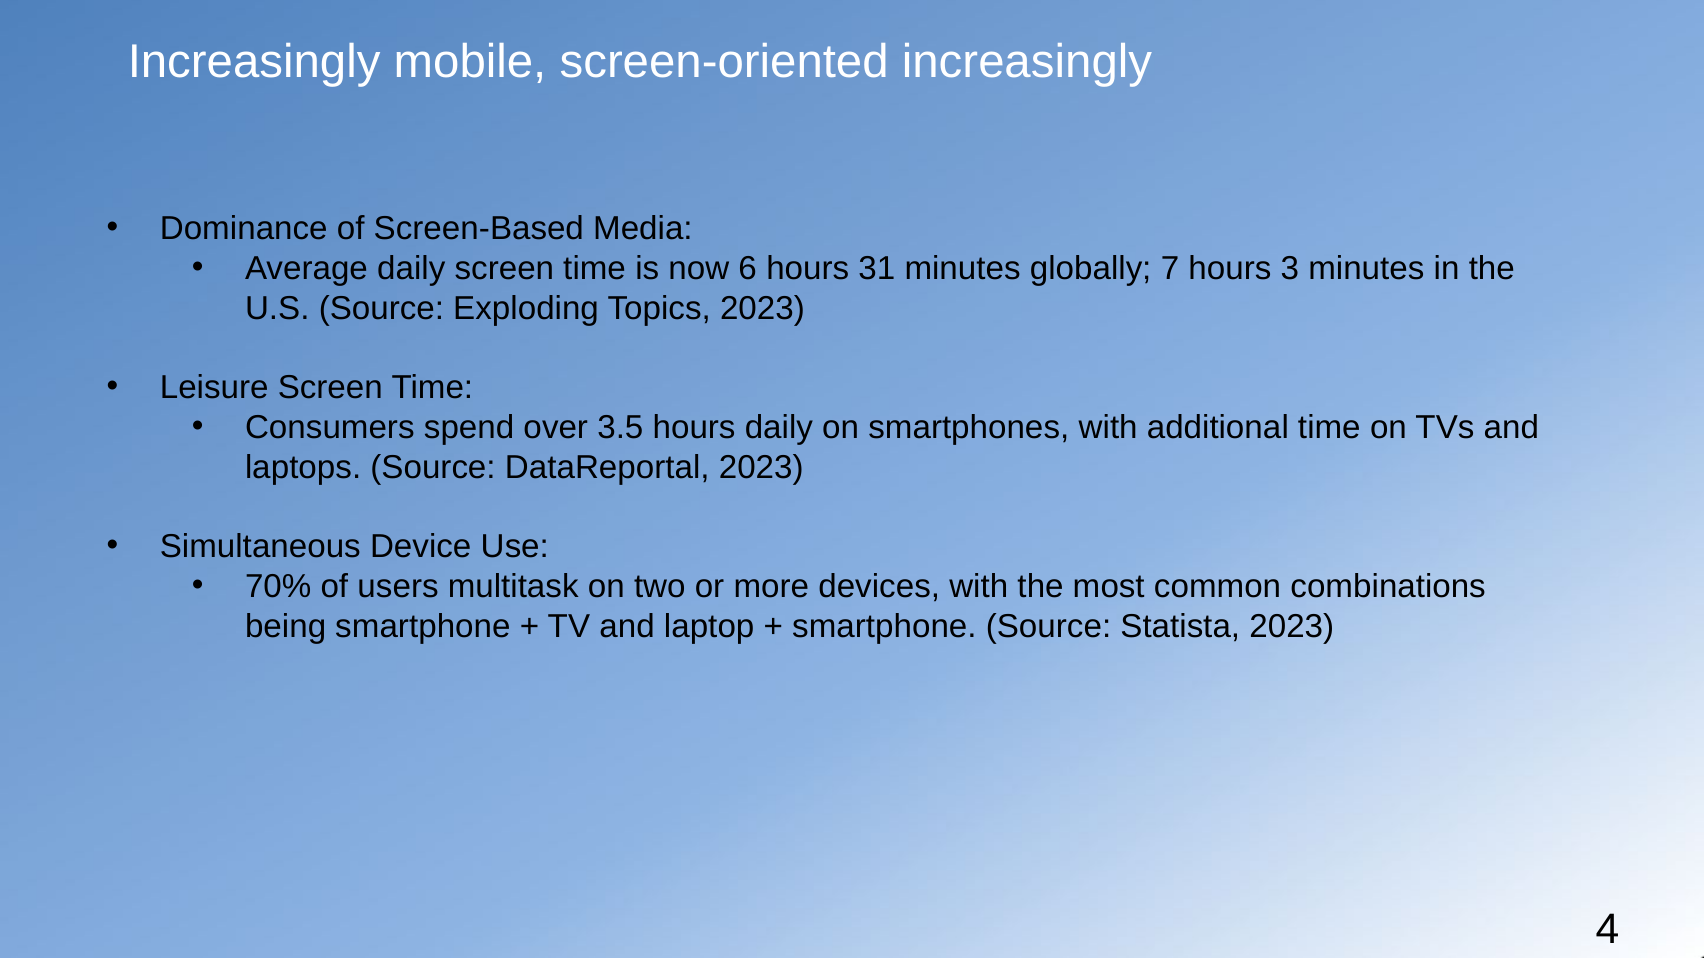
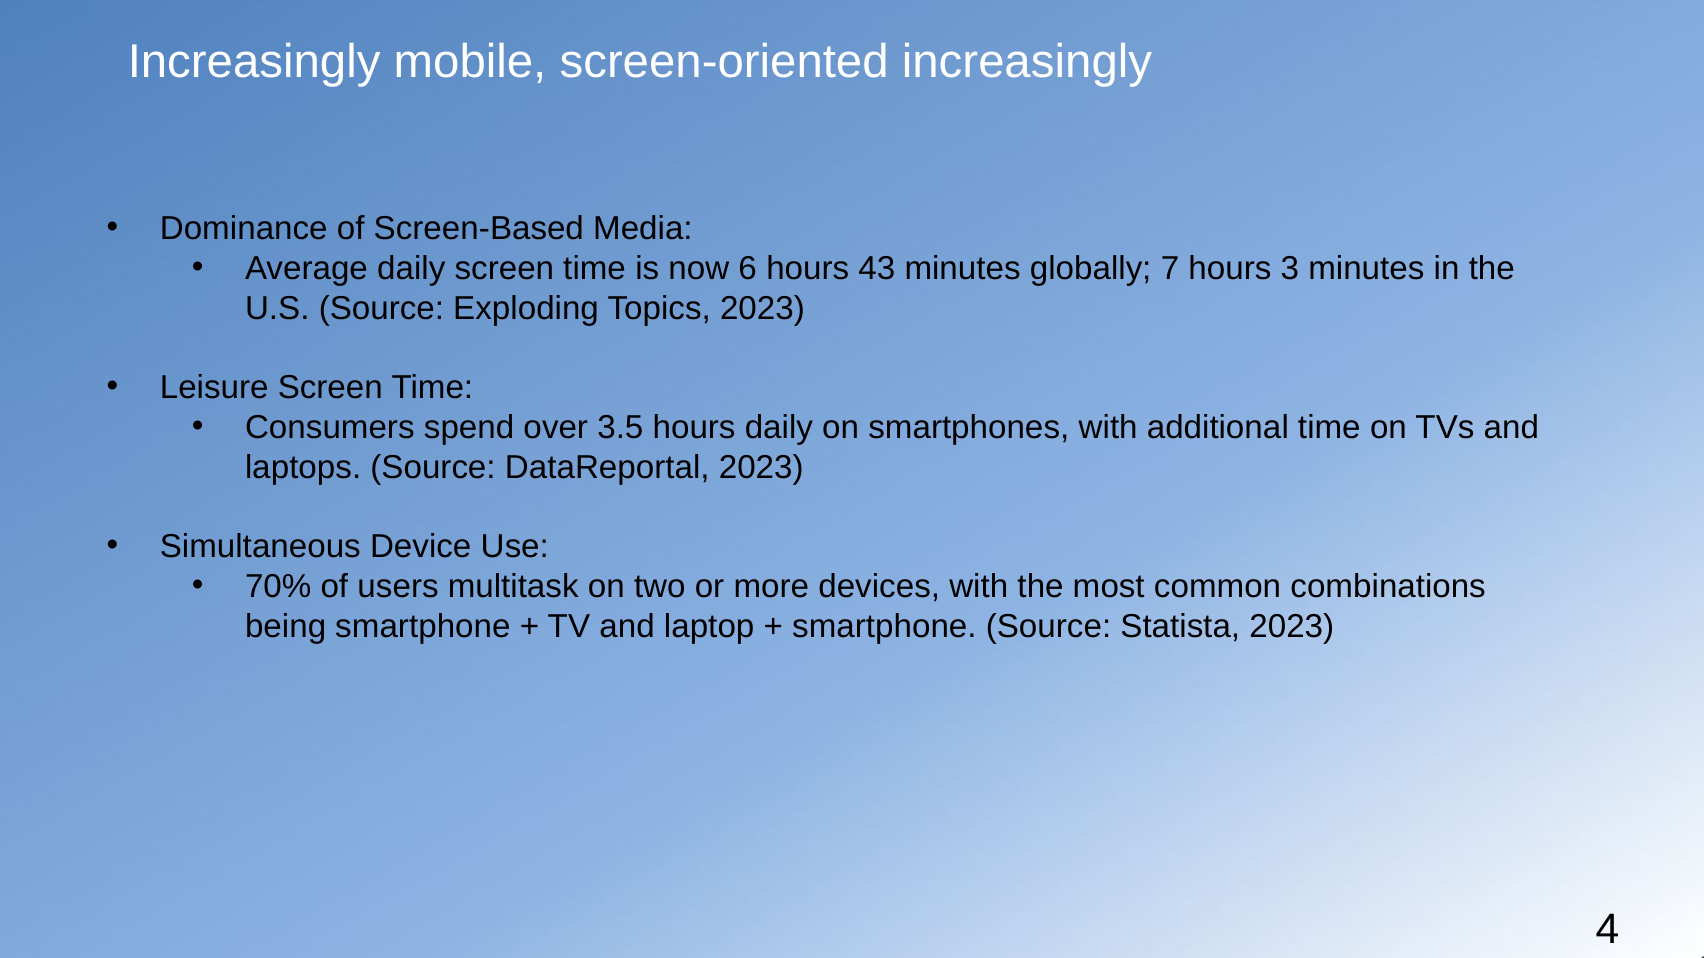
31: 31 -> 43
